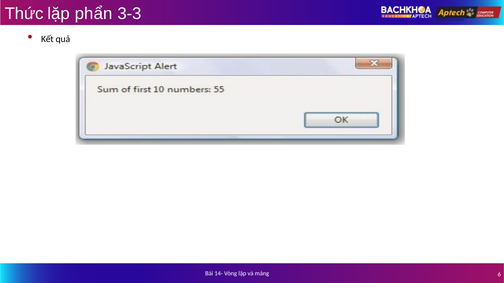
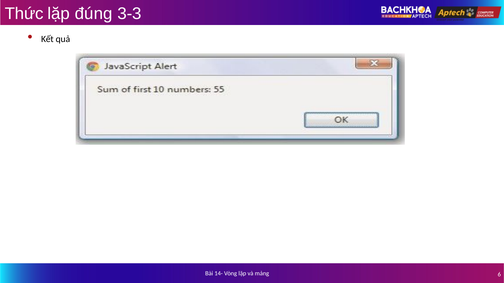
phẩn: phẩn -> đúng
